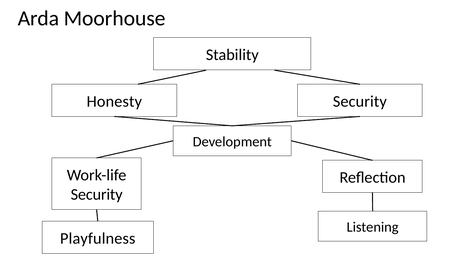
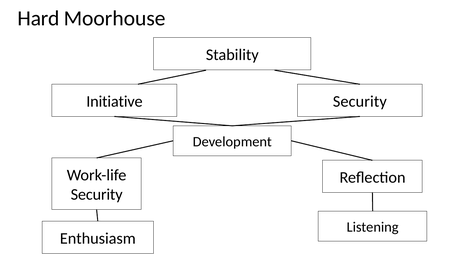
Arda: Arda -> Hard
Honesty: Honesty -> Initiative
Playfulness: Playfulness -> Enthusiasm
